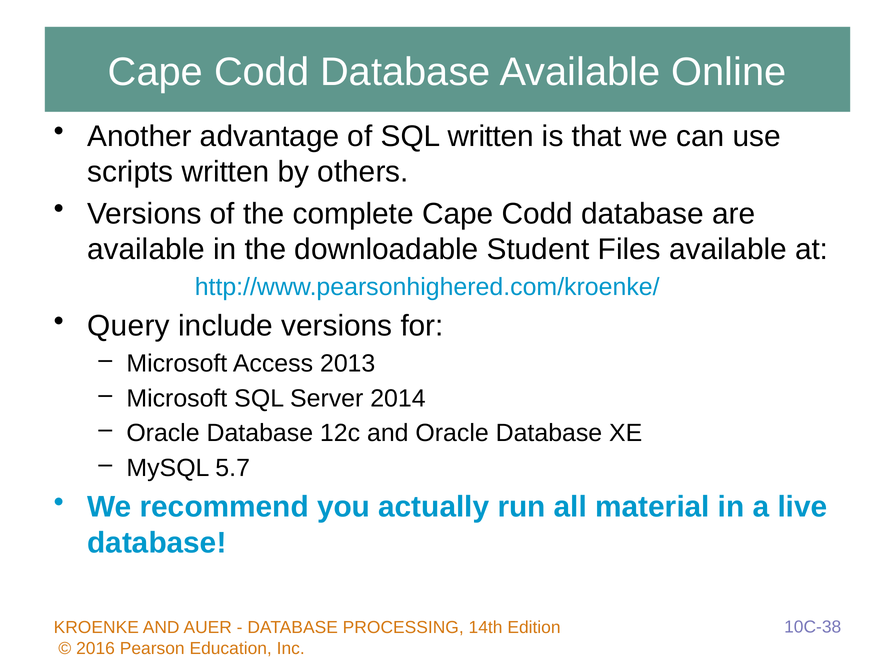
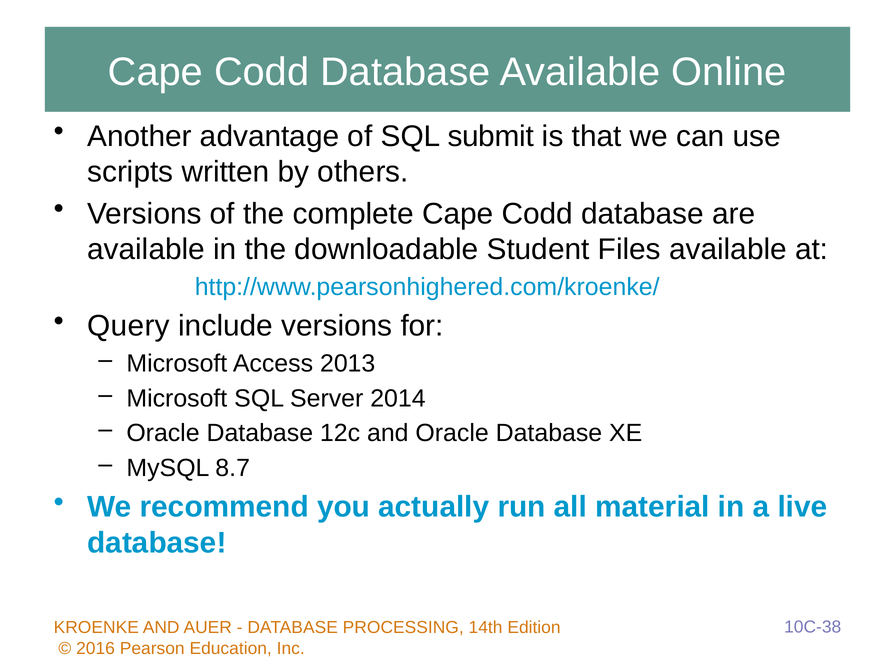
SQL written: written -> submit
5.7: 5.7 -> 8.7
